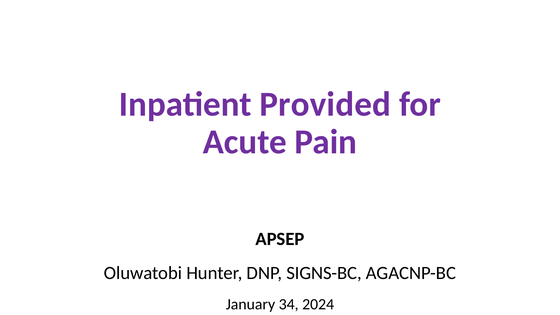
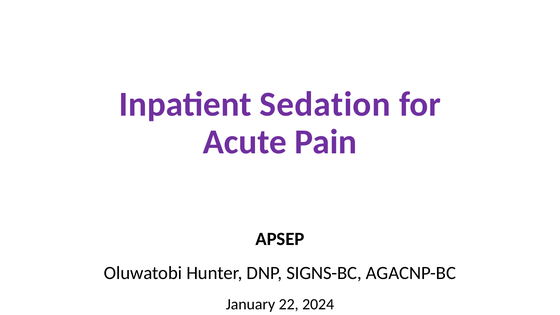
Provided: Provided -> Sedation
34: 34 -> 22
